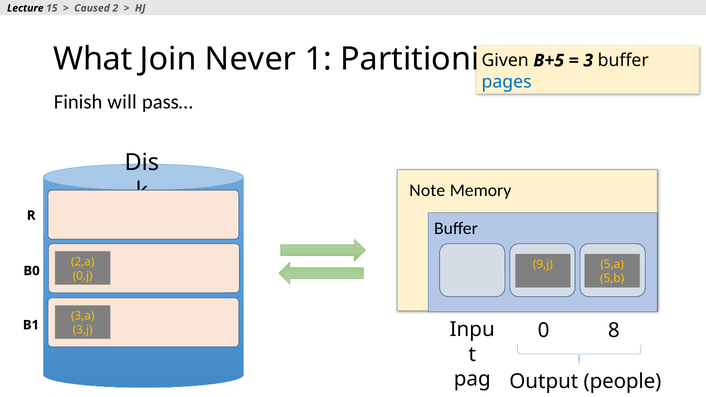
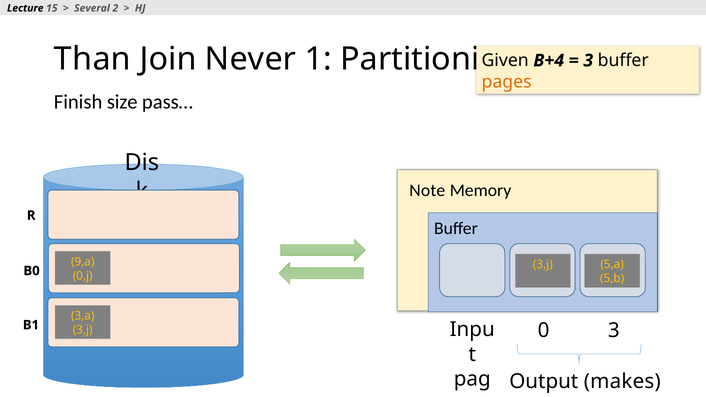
Caused: Caused -> Several
What: What -> Than
B+5: B+5 -> B+4
pages at (507, 82) colour: blue -> orange
will: will -> size
2,a: 2,a -> 9,a
9,j at (543, 265): 9,j -> 3,j
0 8: 8 -> 3
people: people -> makes
